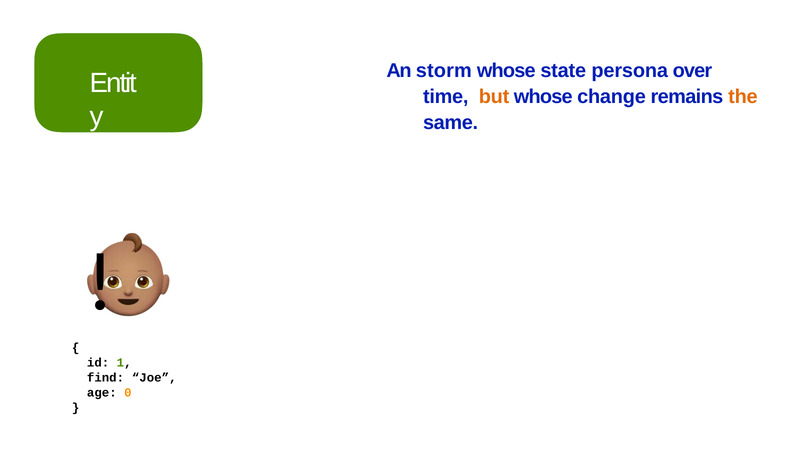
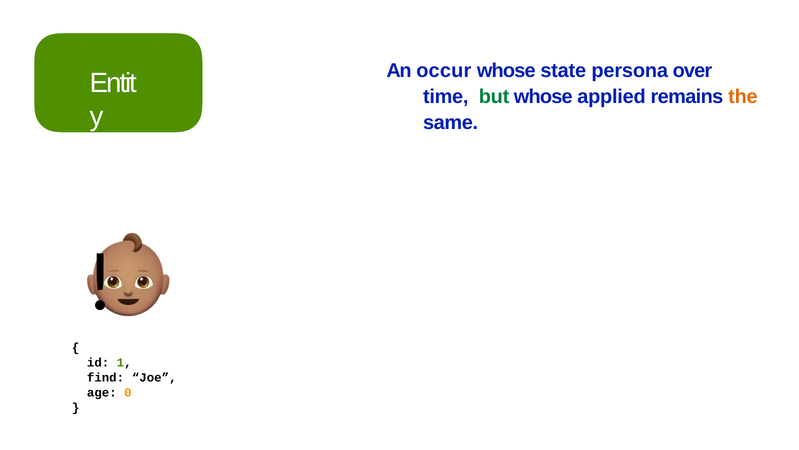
storm: storm -> occur
but colour: orange -> green
change: change -> applied
